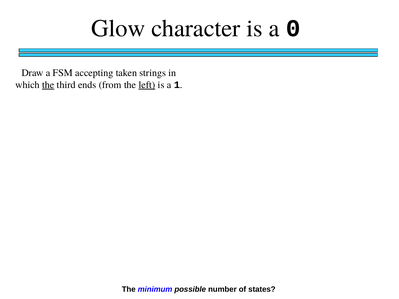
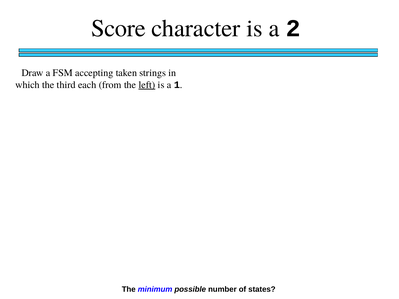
Glow: Glow -> Score
0: 0 -> 2
the at (48, 85) underline: present -> none
ends: ends -> each
